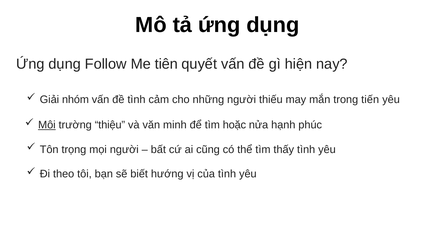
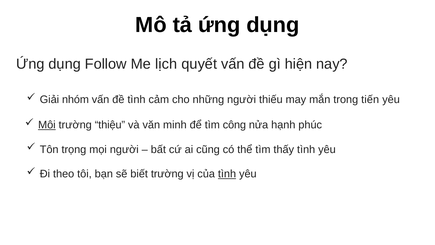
tiên: tiên -> lịch
hoặc: hoặc -> công
biết hướng: hướng -> trường
tình at (227, 174) underline: none -> present
